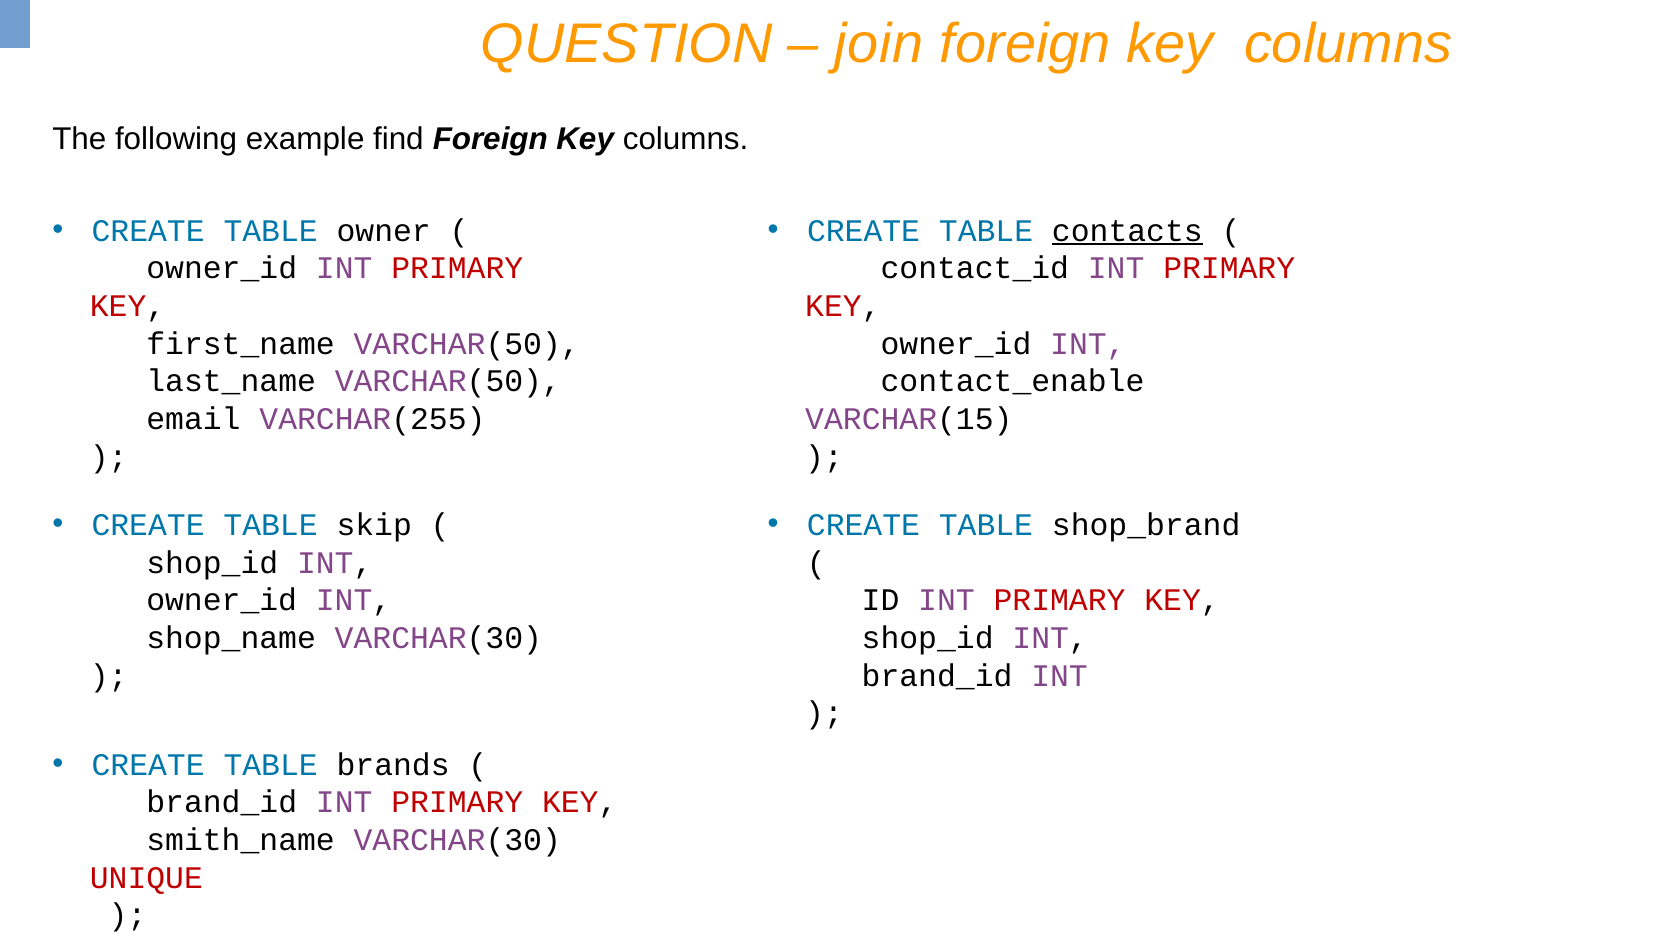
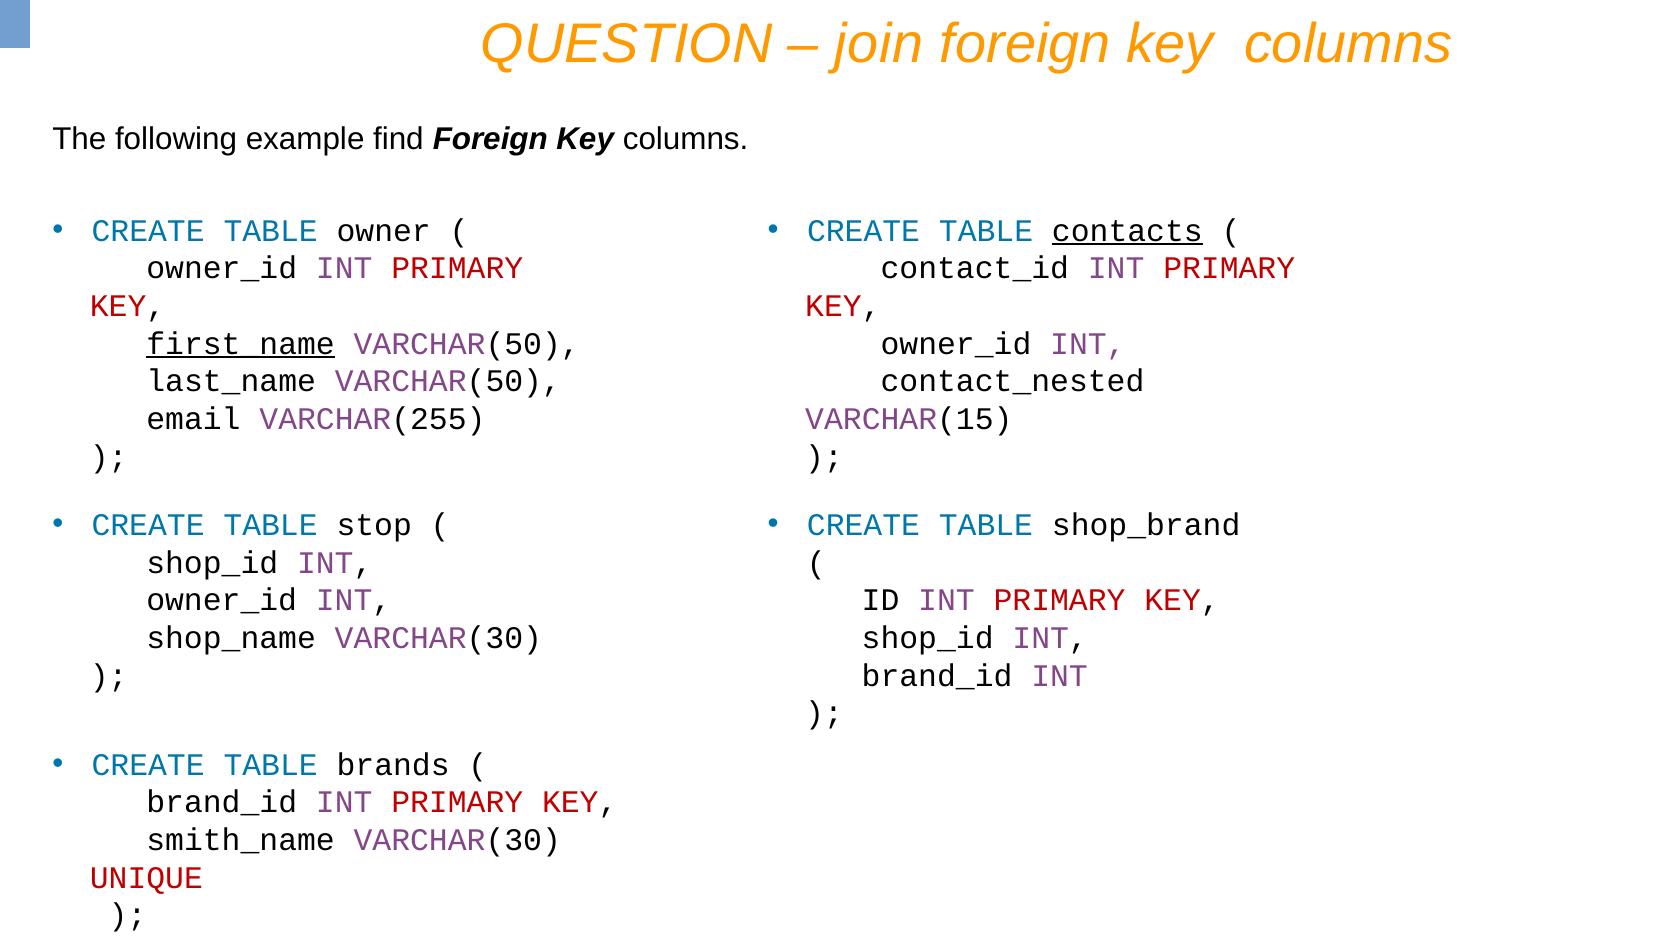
first_name underline: none -> present
contact_enable: contact_enable -> contact_nested
skip: skip -> stop
